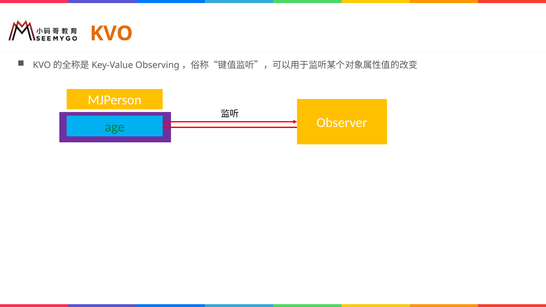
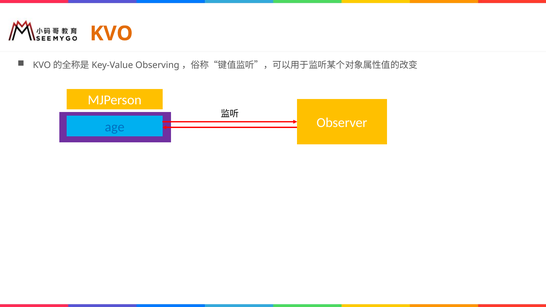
age colour: green -> blue
